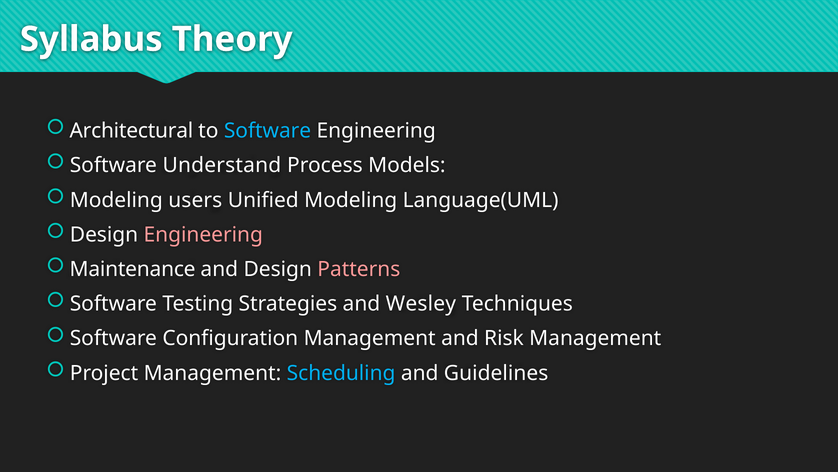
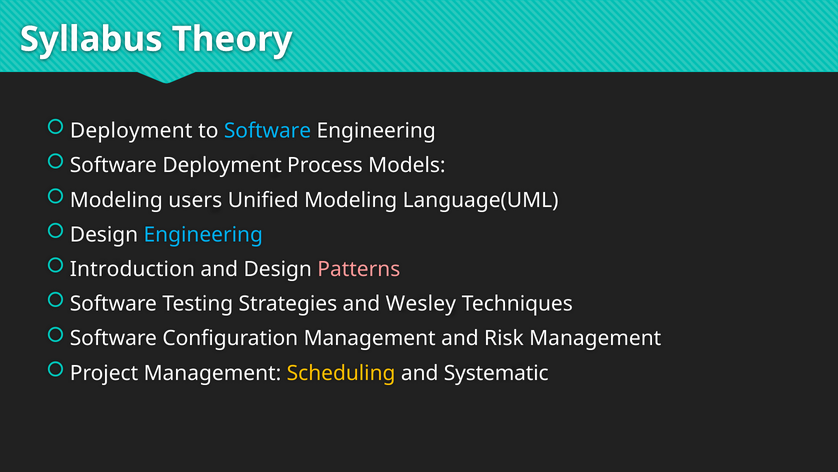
Architectural at (131, 131): Architectural -> Deployment
Software Understand: Understand -> Deployment
Engineering at (203, 234) colour: pink -> light blue
Maintenance: Maintenance -> Introduction
Scheduling colour: light blue -> yellow
Guidelines: Guidelines -> Systematic
